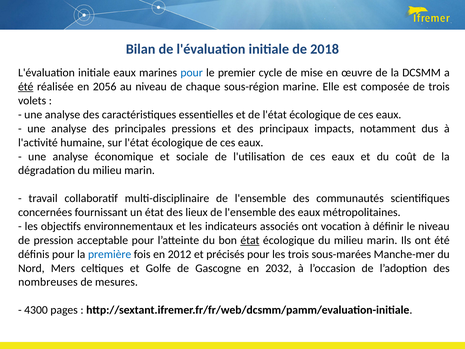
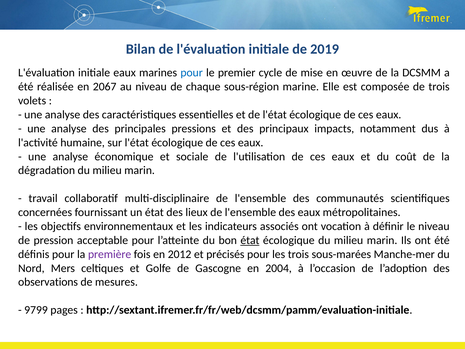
2018: 2018 -> 2019
été at (26, 87) underline: present -> none
2056: 2056 -> 2067
première colour: blue -> purple
2032: 2032 -> 2004
nombreuses: nombreuses -> observations
4300: 4300 -> 9799
